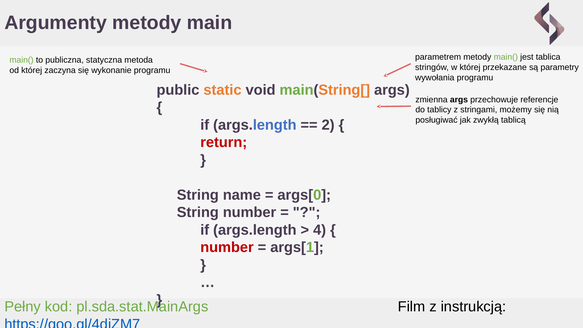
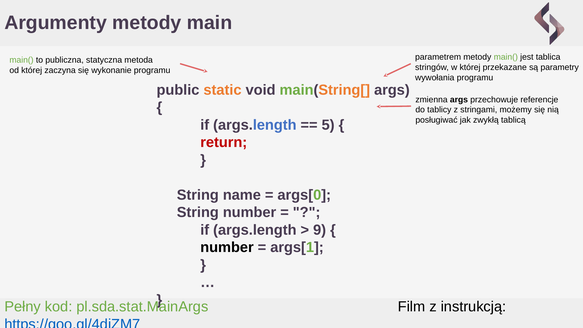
2: 2 -> 5
4: 4 -> 9
number at (227, 247) colour: red -> black
